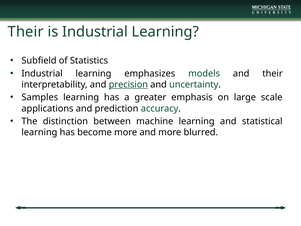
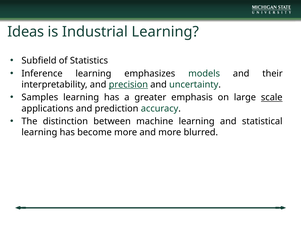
Their at (26, 32): Their -> Ideas
Industrial at (42, 73): Industrial -> Inference
scale underline: none -> present
